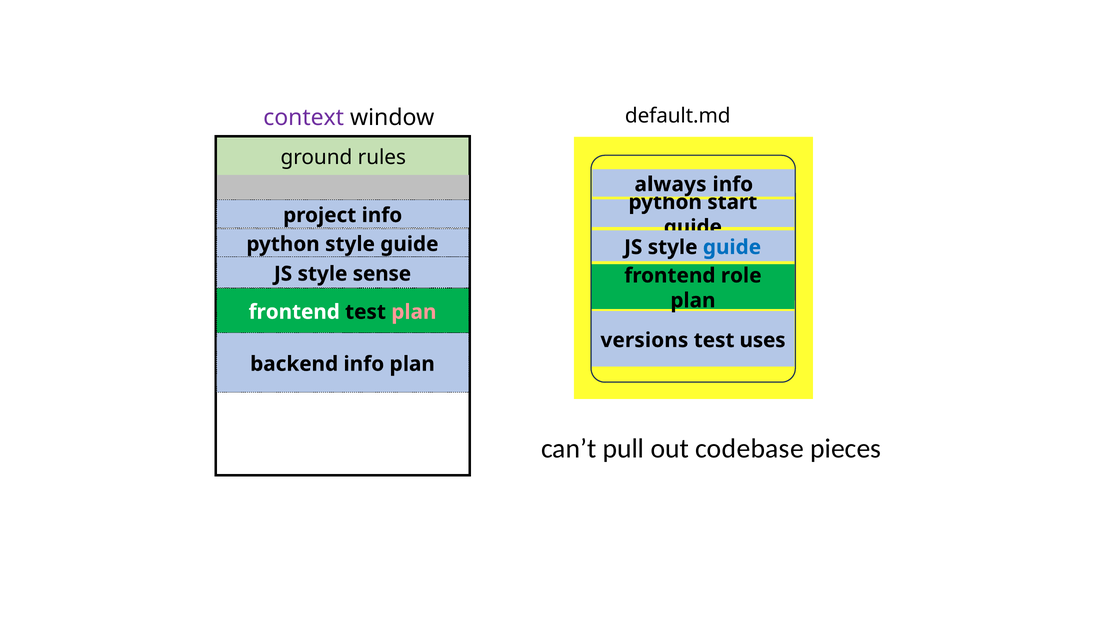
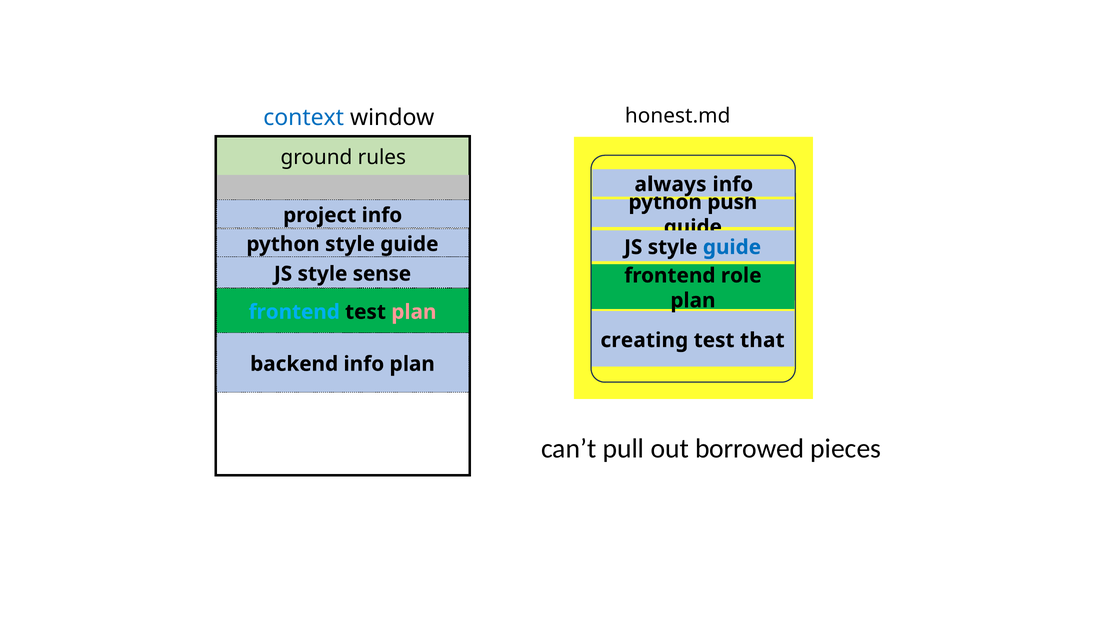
default.md: default.md -> honest.md
context colour: purple -> blue
start: start -> push
frontend at (294, 312) colour: white -> light blue
versions: versions -> creating
uses: uses -> that
codebase: codebase -> borrowed
